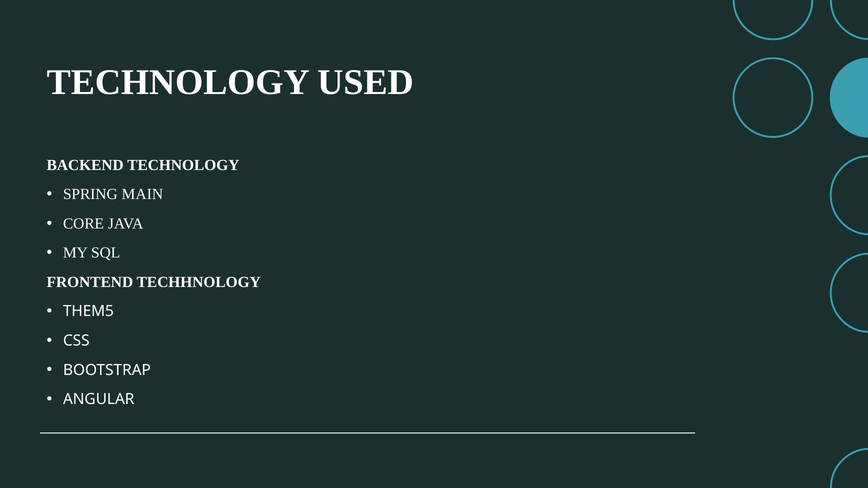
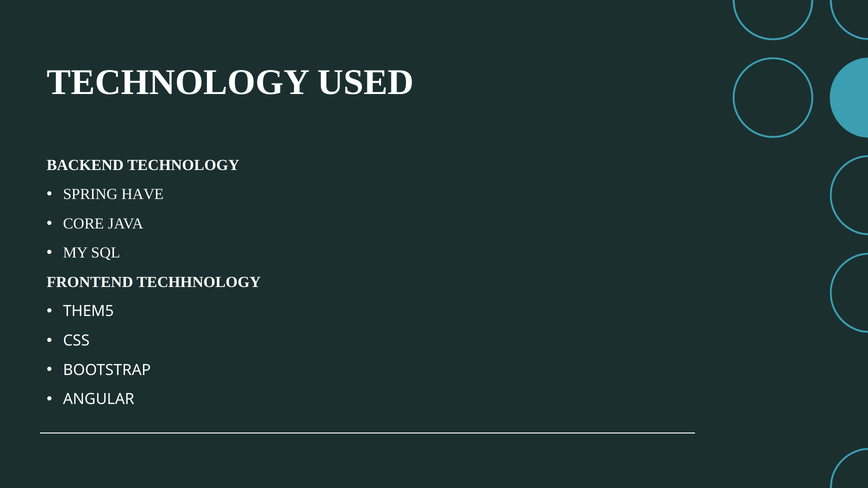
MAIN: MAIN -> HAVE
